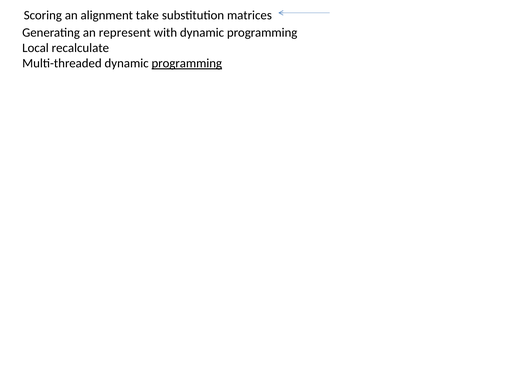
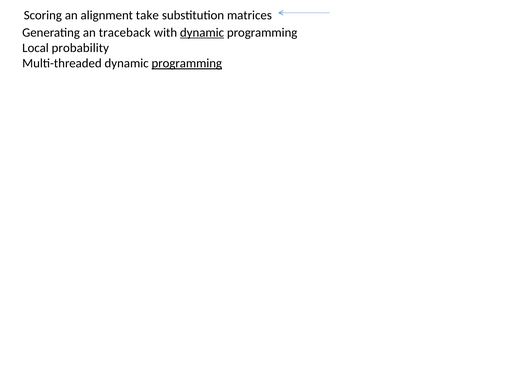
represent: represent -> traceback
dynamic at (202, 33) underline: none -> present
recalculate: recalculate -> probability
